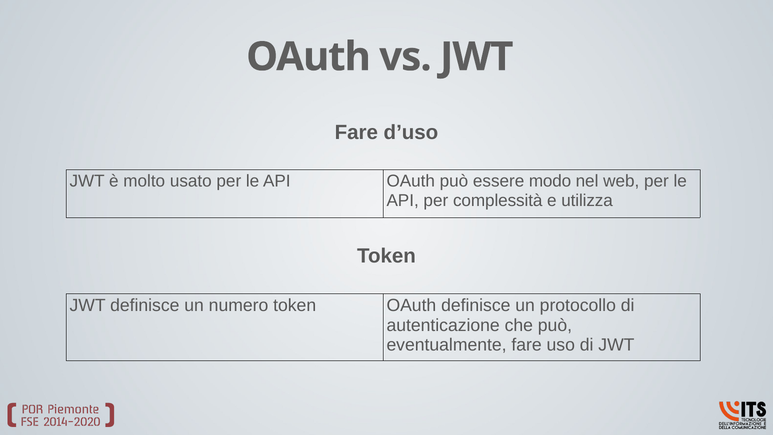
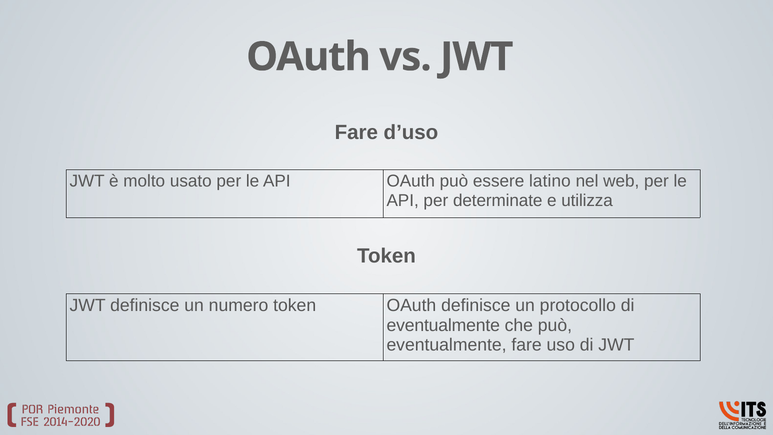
modo: modo -> latino
complessità: complessità -> determinate
autenticazione at (443, 325): autenticazione -> eventualmente
